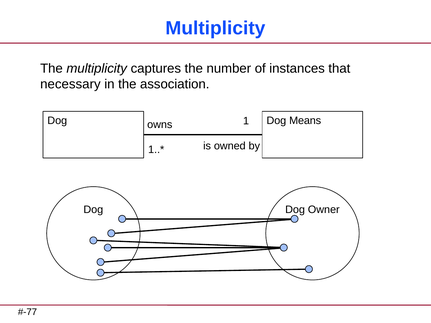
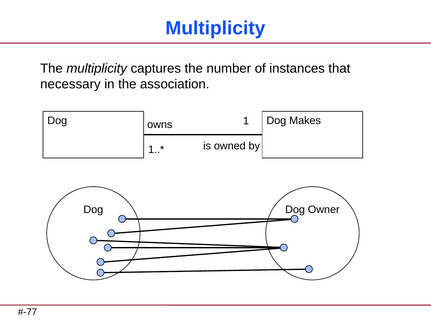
Means: Means -> Makes
